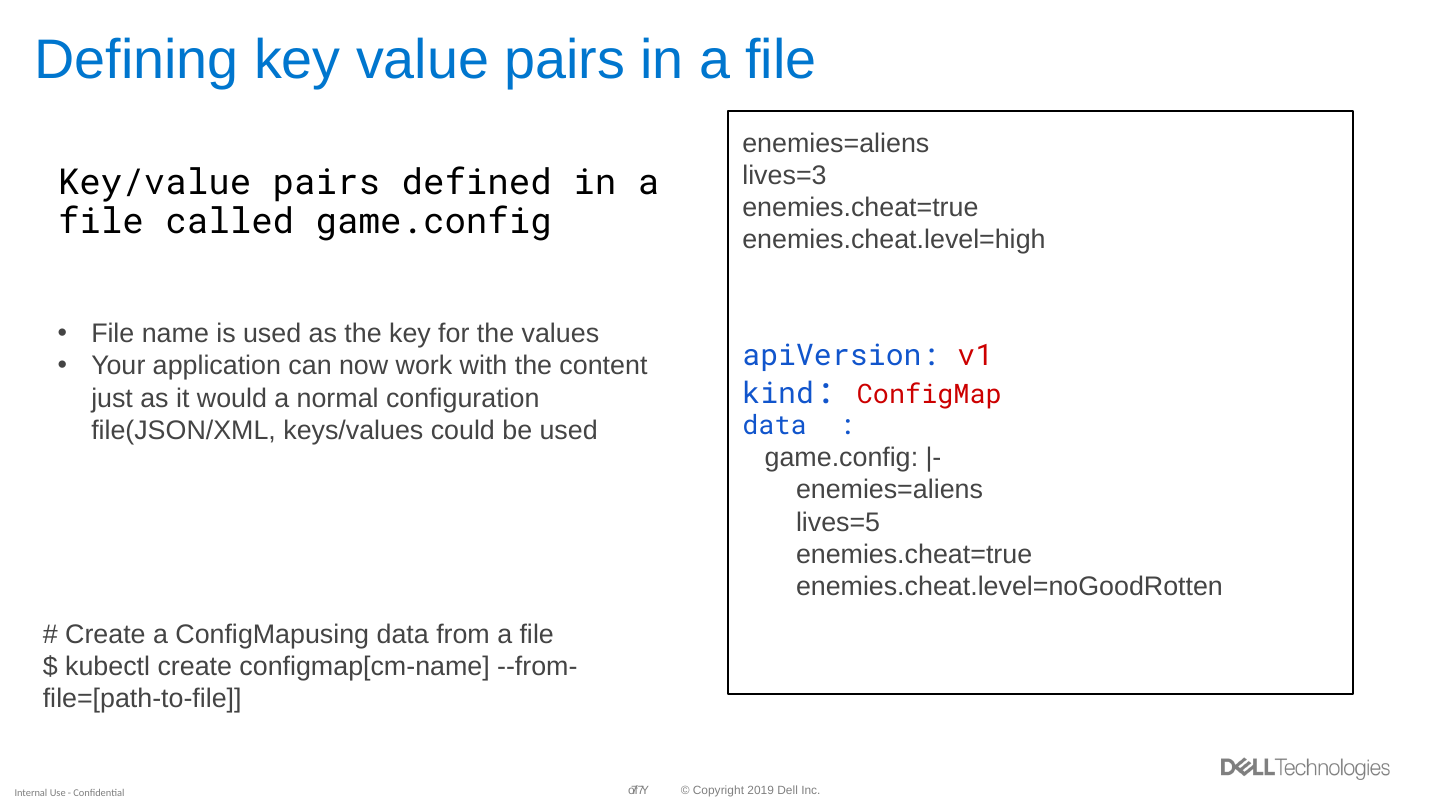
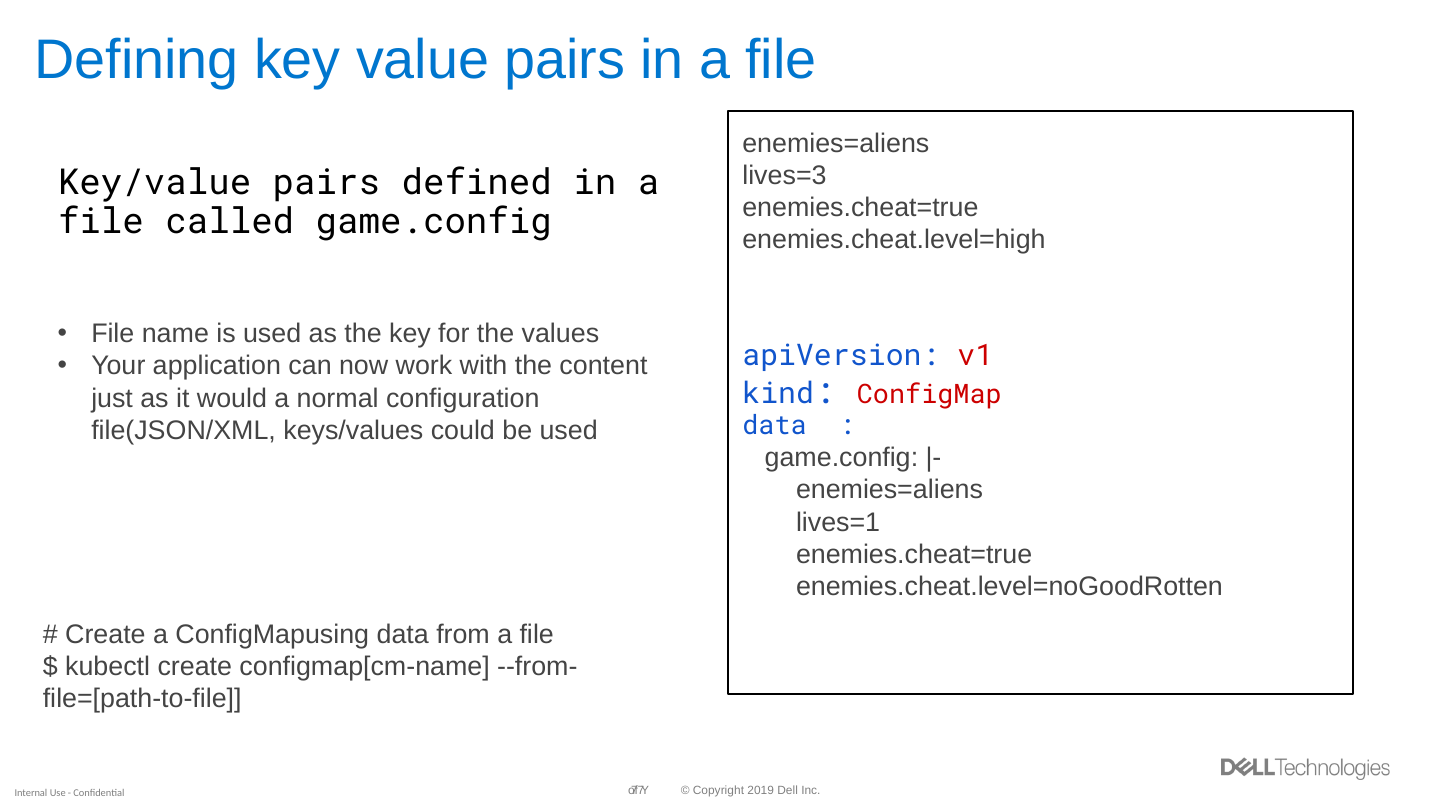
lives=5: lives=5 -> lives=1
